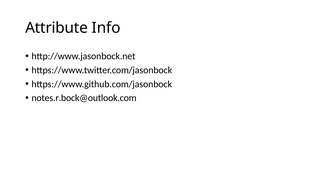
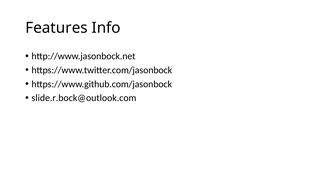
Attribute: Attribute -> Features
notes.r.bock@outlook.com: notes.r.bock@outlook.com -> slide.r.bock@outlook.com
